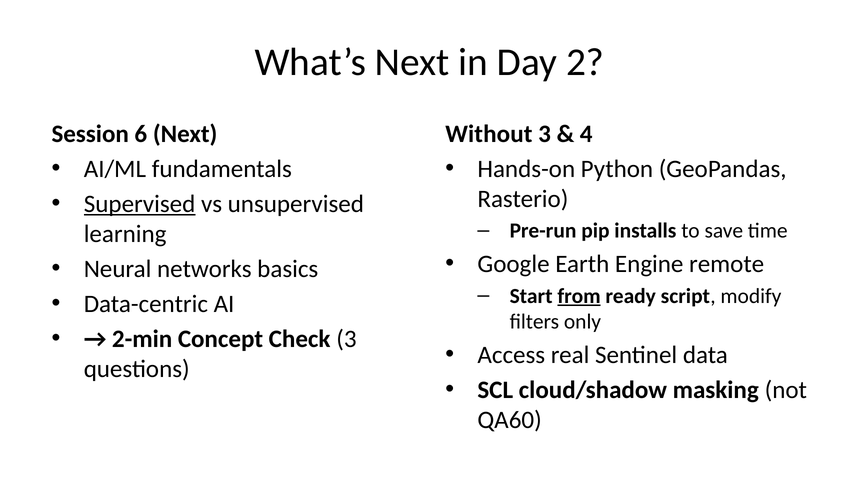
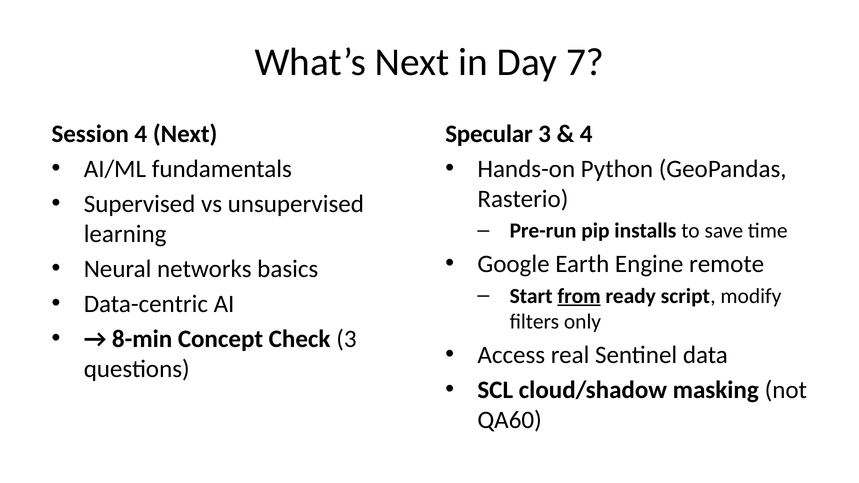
2: 2 -> 7
Session 6: 6 -> 4
Without: Without -> Specular
Supervised underline: present -> none
2-min: 2-min -> 8-min
